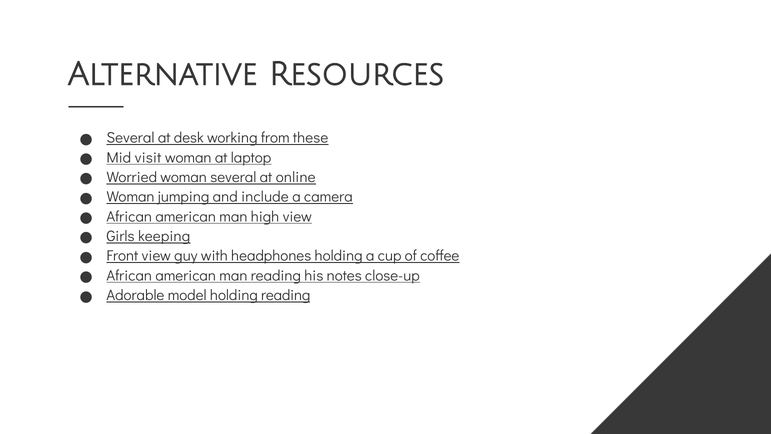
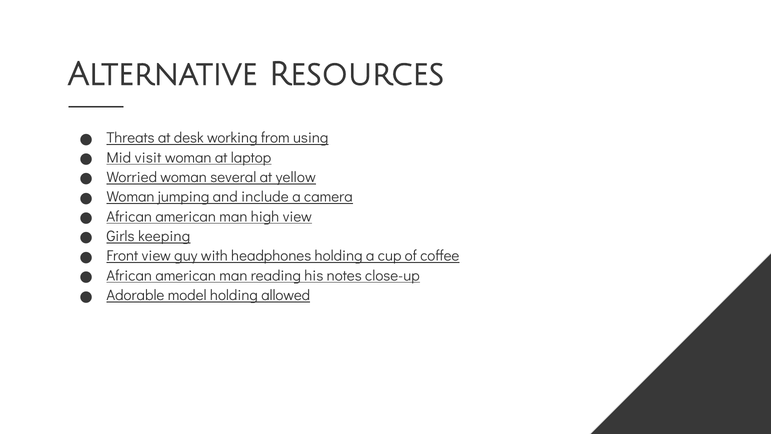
Several at (130, 138): Several -> Threats
these: these -> using
online: online -> yellow
holding reading: reading -> allowed
